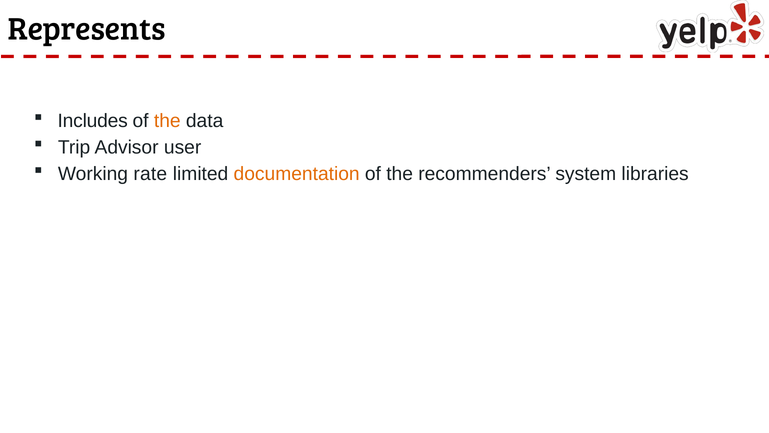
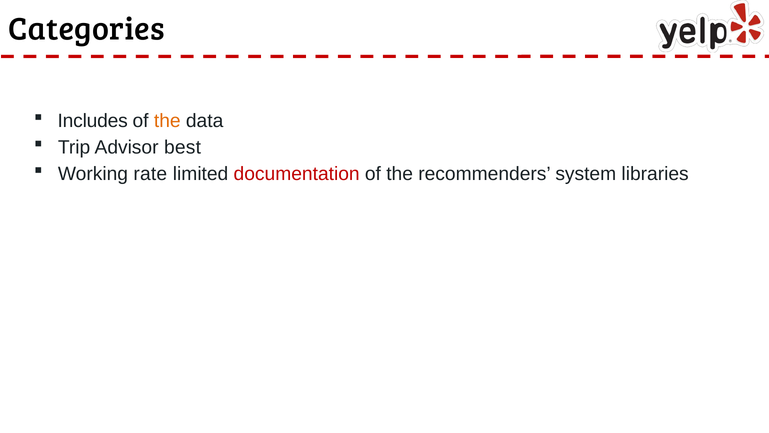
Represents: Represents -> Categories
user: user -> best
documentation colour: orange -> red
